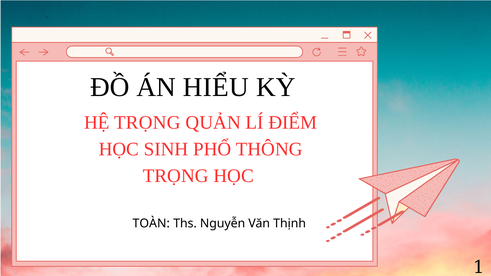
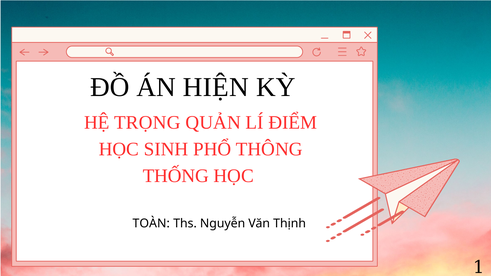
HIỂU: HIỂU -> HIỆN
TRỌNG at (176, 176): TRỌNG -> THỐNG
